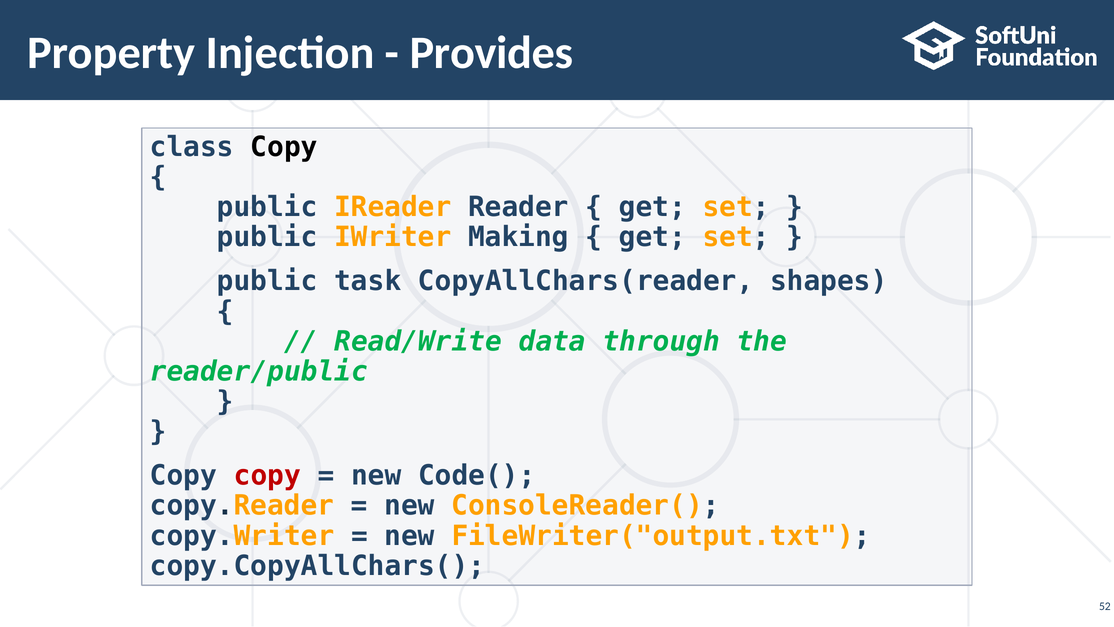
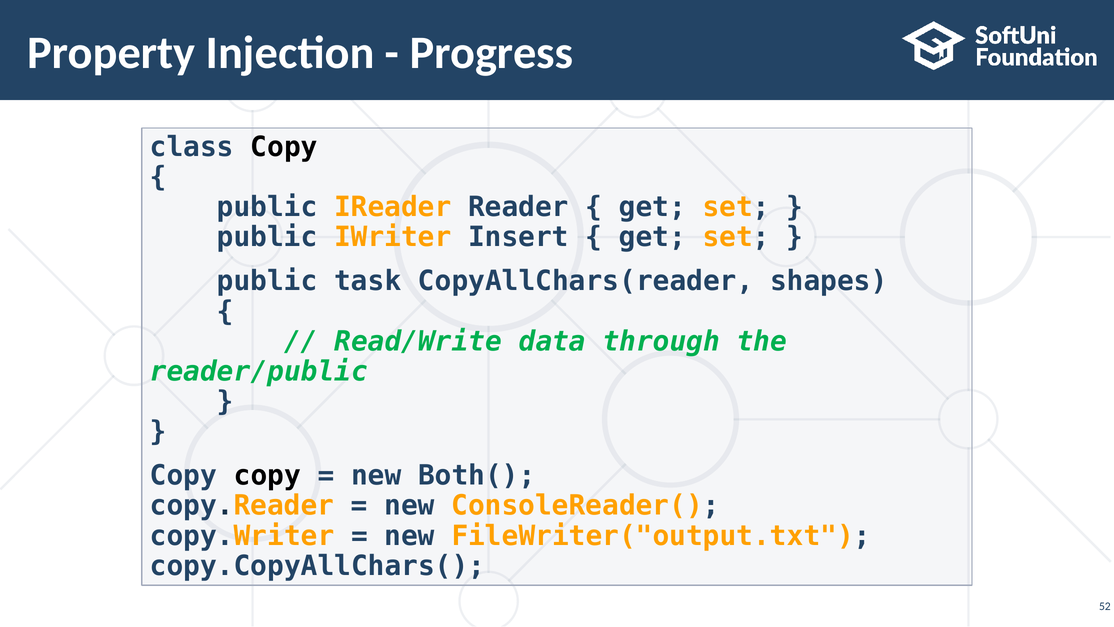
Provides: Provides -> Progress
Making: Making -> Insert
copy at (267, 475) colour: red -> black
Code(: Code( -> Both(
